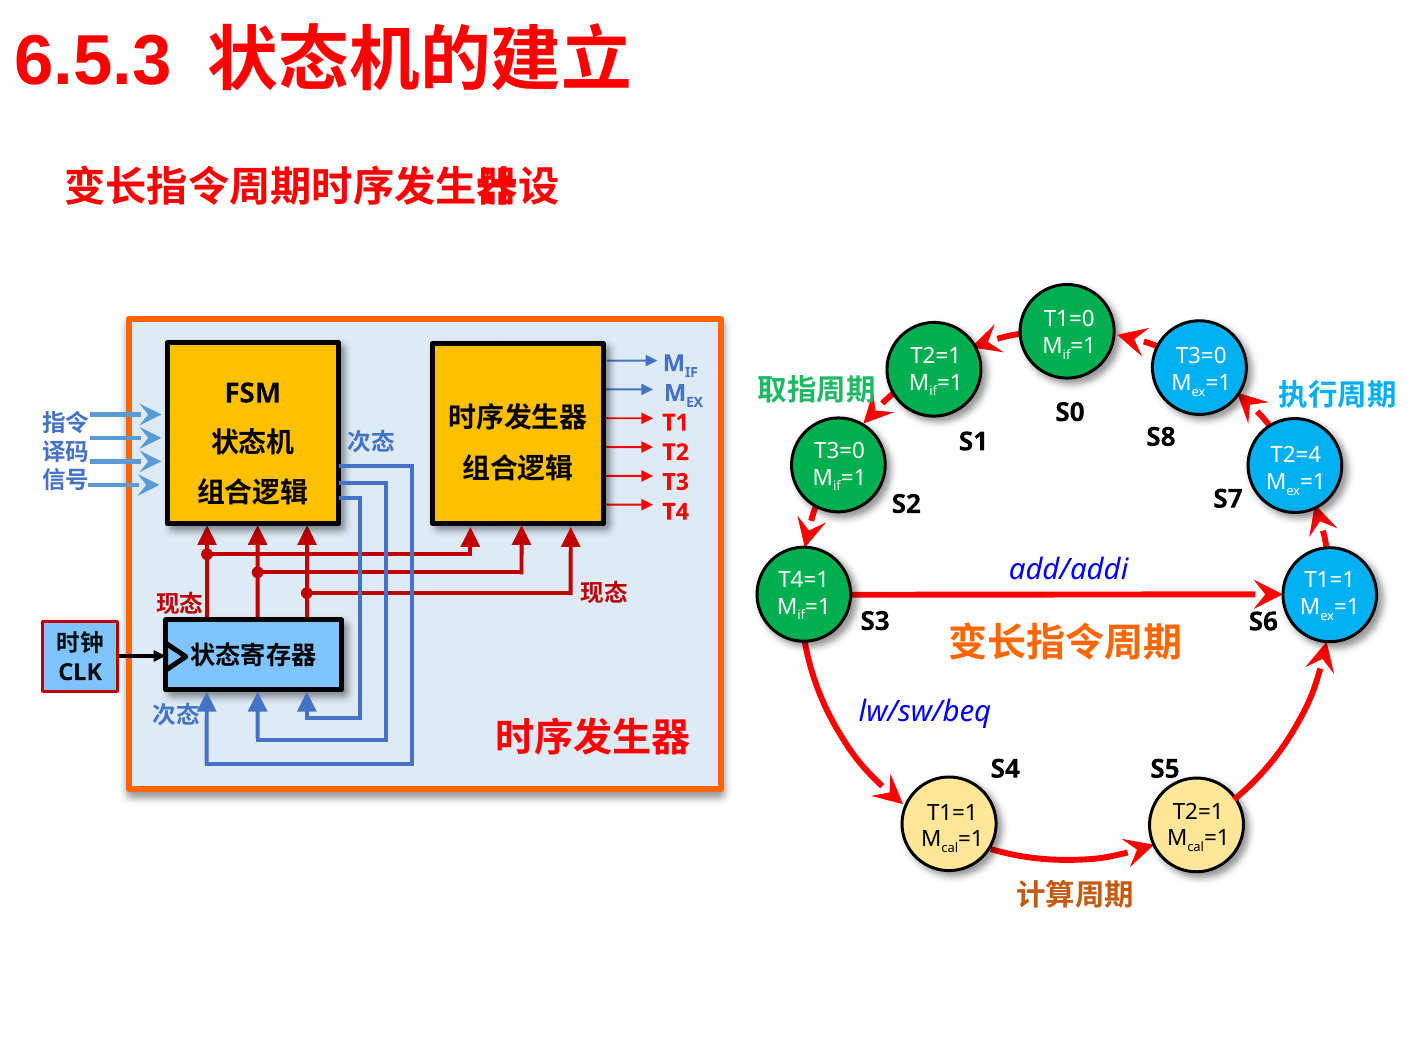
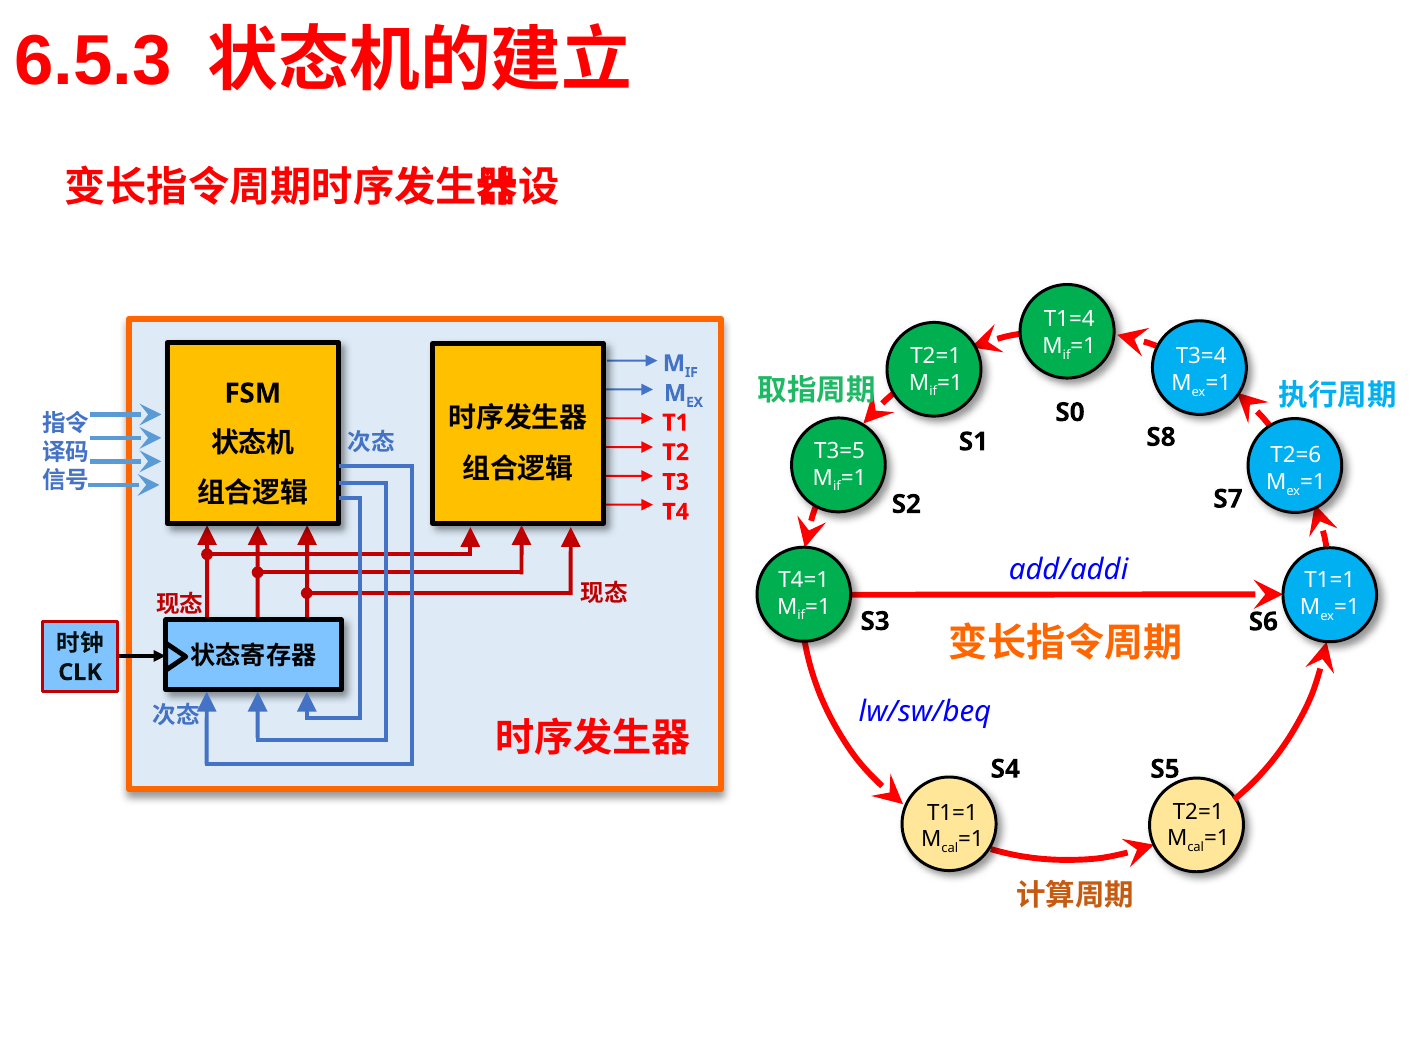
T1=0: T1=0 -> T1=4
T3=0 at (1201, 357): T3=0 -> T3=4
T3=0 at (840, 451): T3=0 -> T3=5
T2=4: T2=4 -> T2=6
